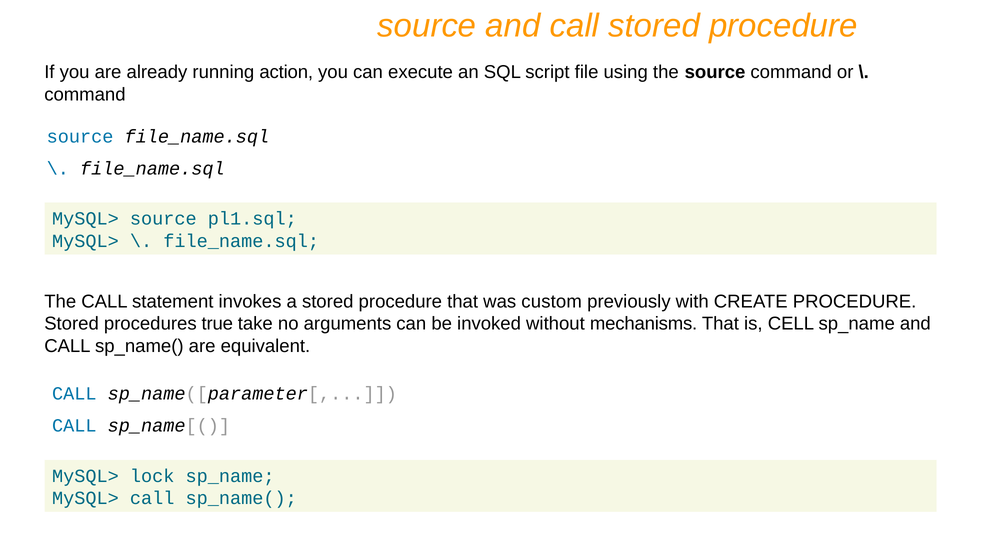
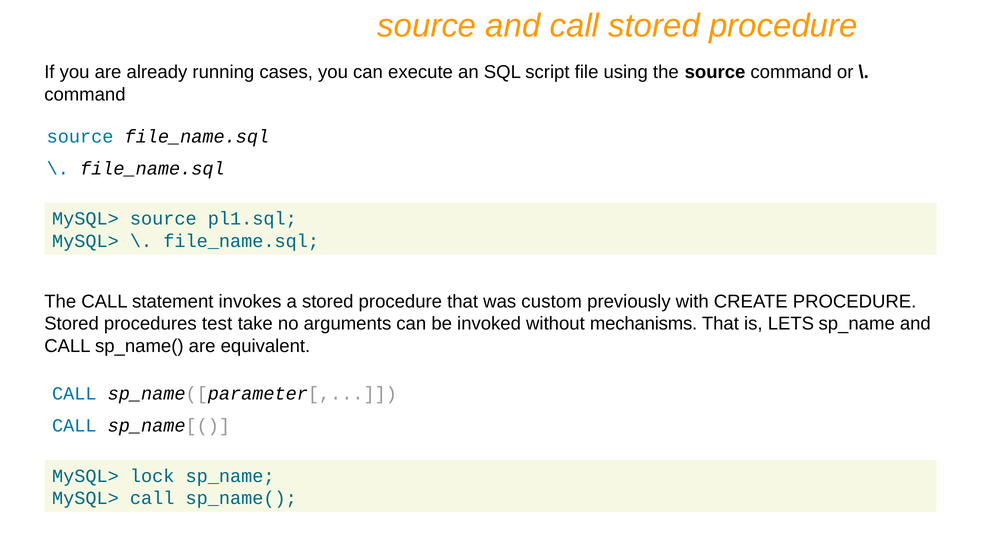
action: action -> cases
true: true -> test
CELL: CELL -> LETS
